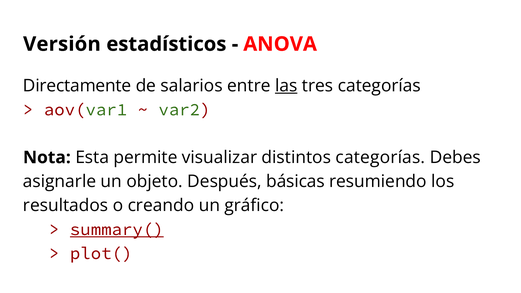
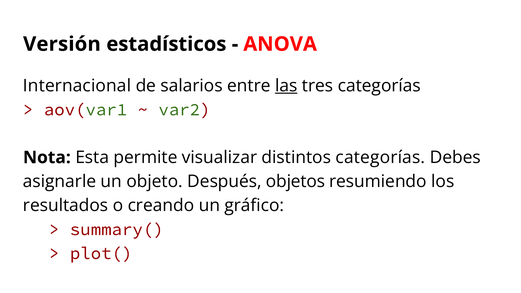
Directamente: Directamente -> Internacional
básicas: básicas -> objetos
summary( underline: present -> none
